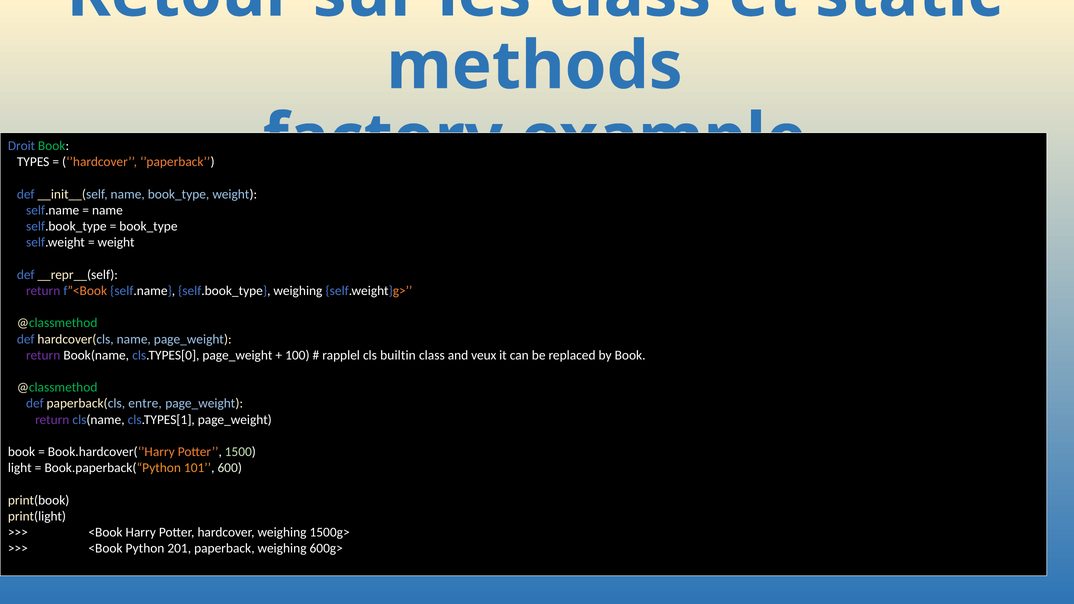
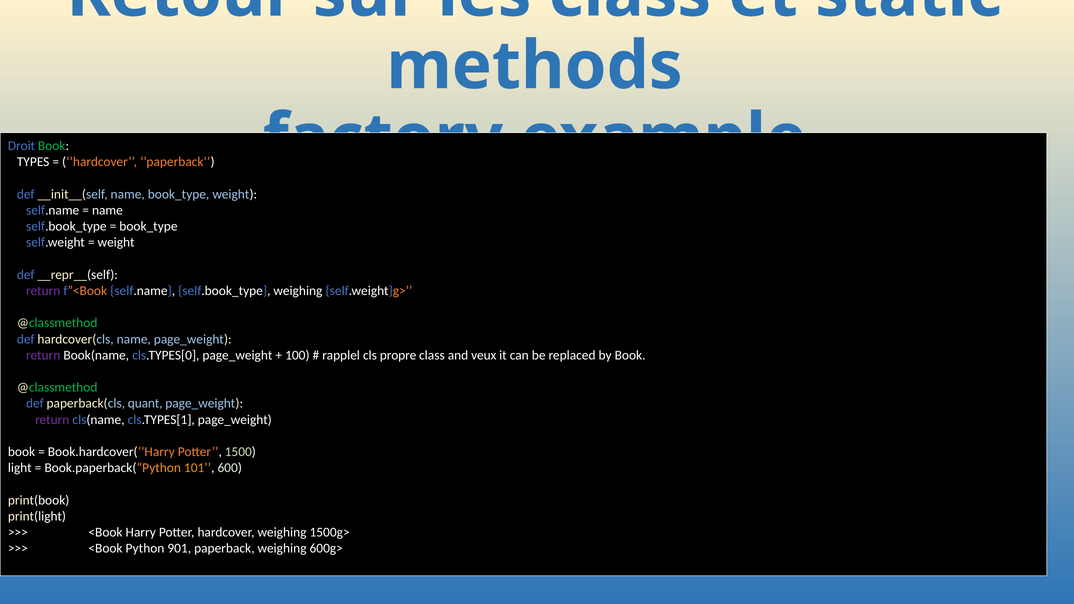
builtin: builtin -> propre
entre: entre -> quant
201: 201 -> 901
